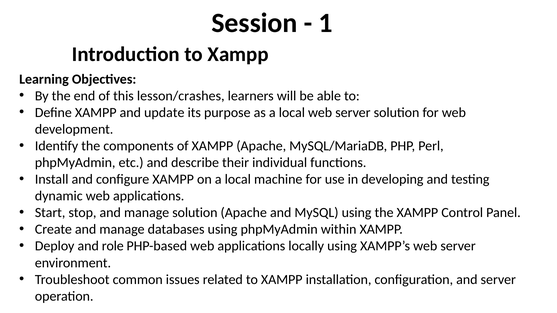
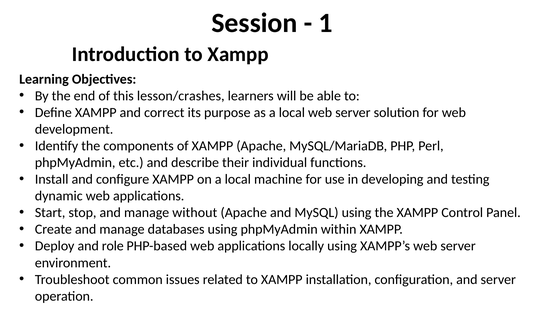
update: update -> correct
manage solution: solution -> without
